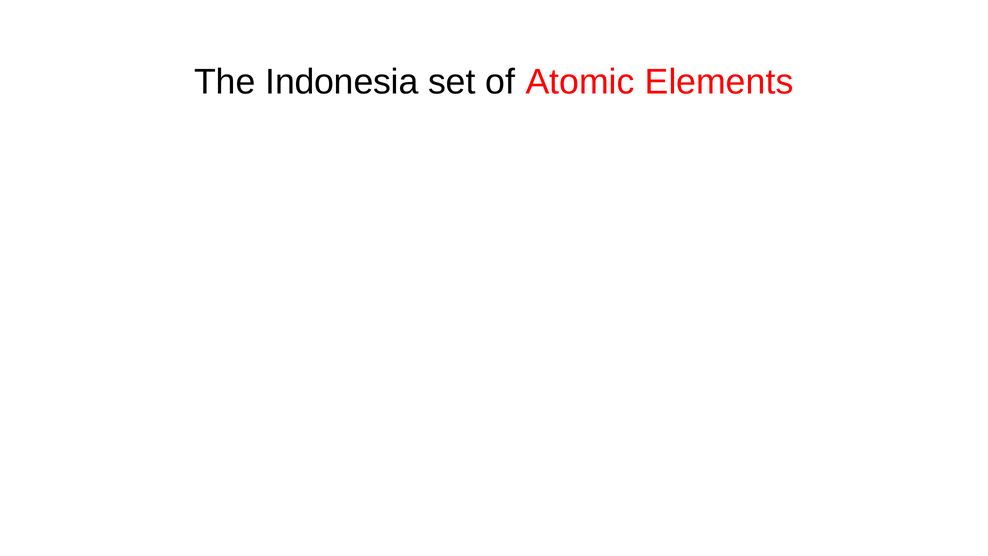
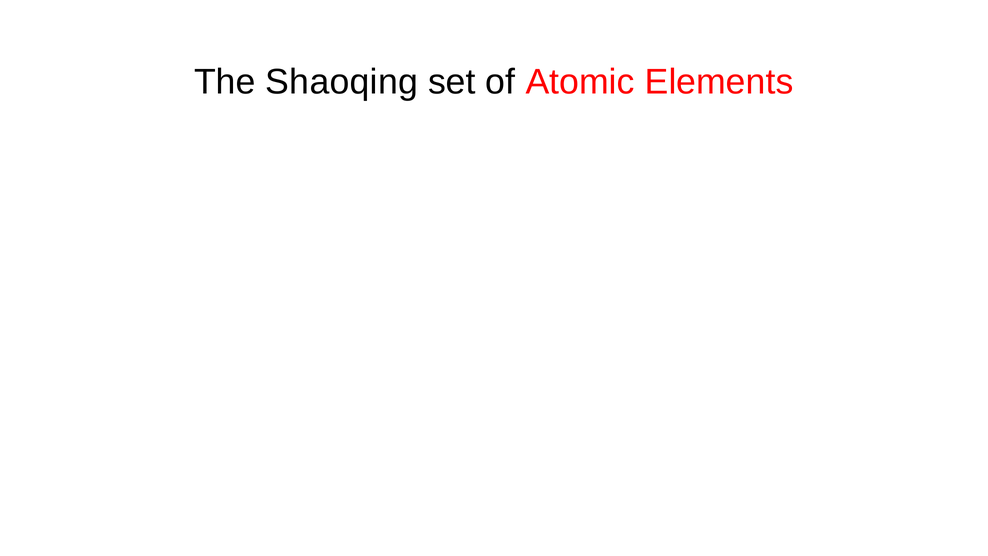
The Indonesia: Indonesia -> Shaoqing
